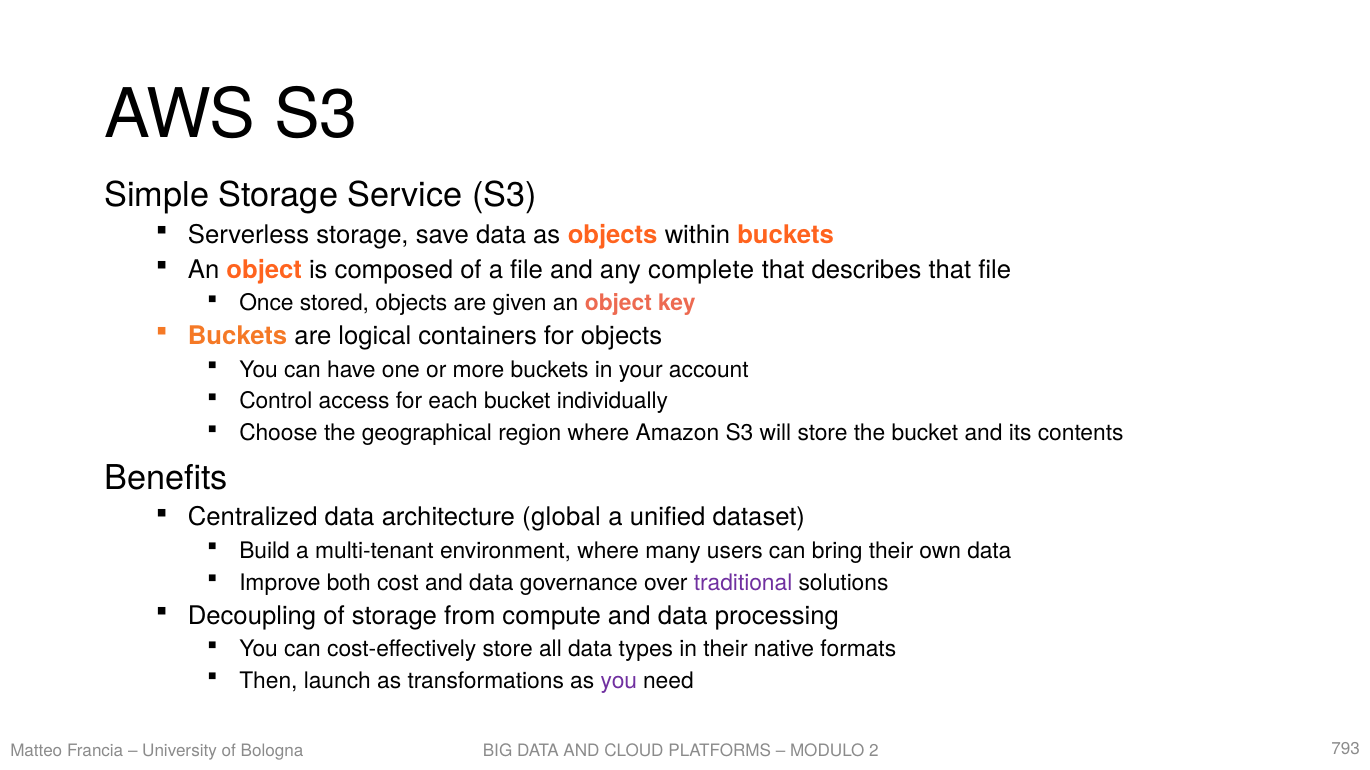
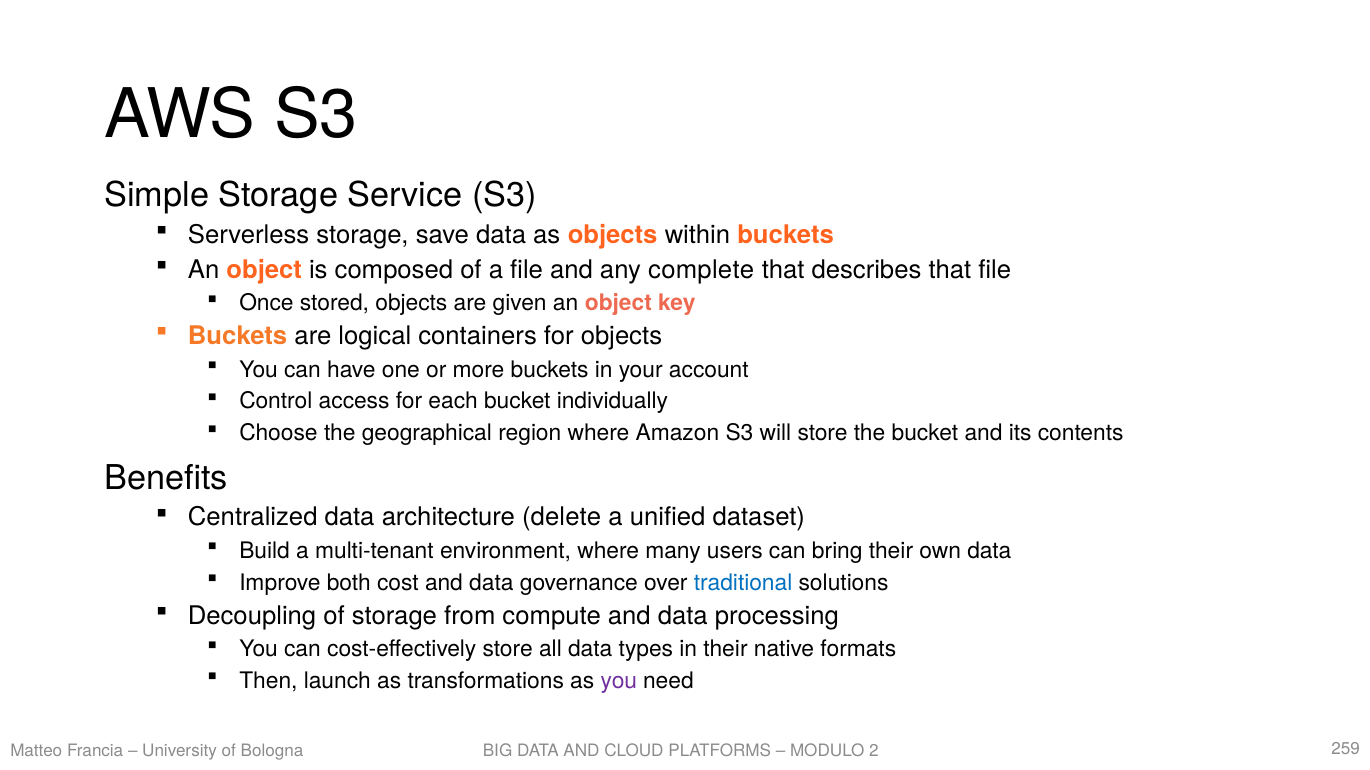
global: global -> delete
traditional colour: purple -> blue
793: 793 -> 259
